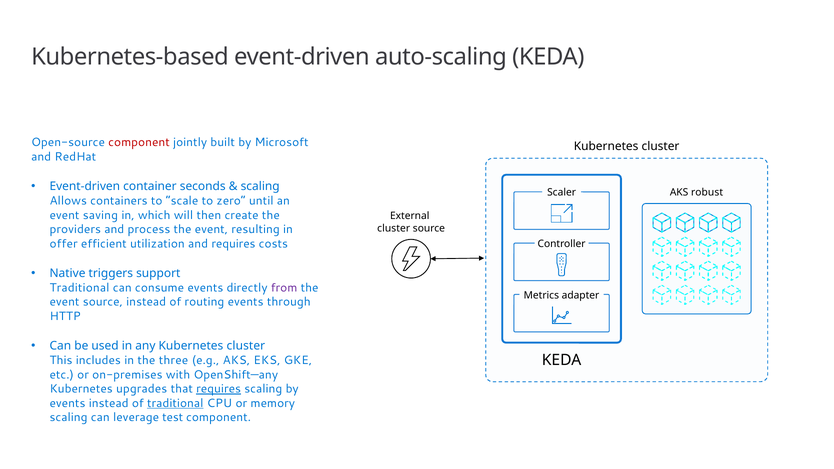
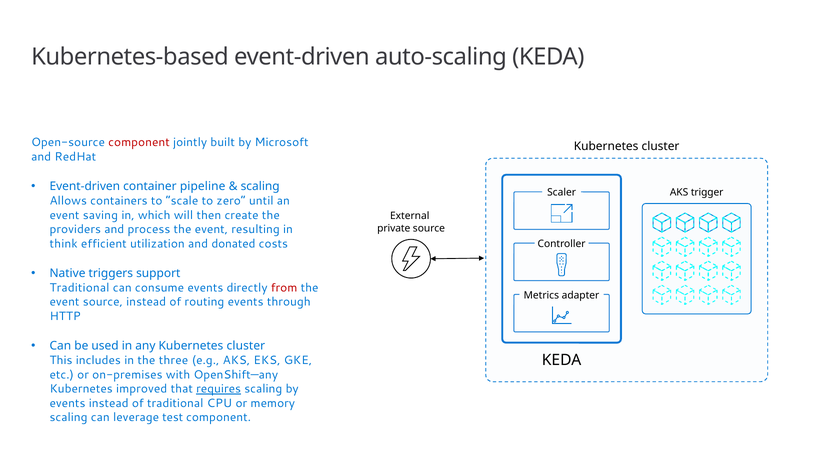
seconds: seconds -> pipeline
robust: robust -> trigger
cluster at (394, 228): cluster -> private
offer: offer -> think
and requires: requires -> donated
from colour: purple -> red
upgrades: upgrades -> improved
traditional at (175, 403) underline: present -> none
